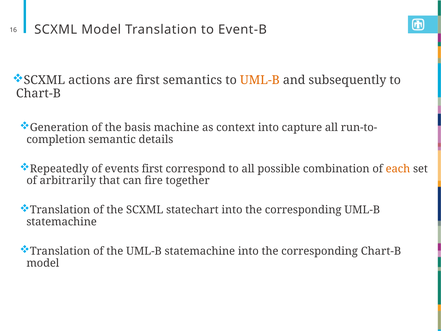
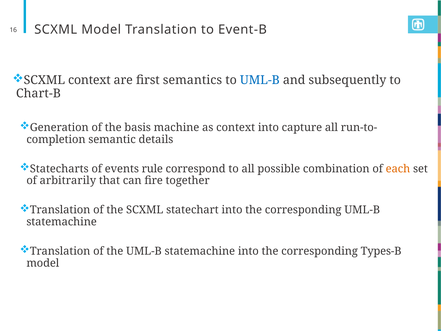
SCXML actions: actions -> context
UML-B at (260, 80) colour: orange -> blue
Repeatedly: Repeatedly -> Statecharts
events first: first -> rule
corresponding Chart-B: Chart-B -> Types-B
